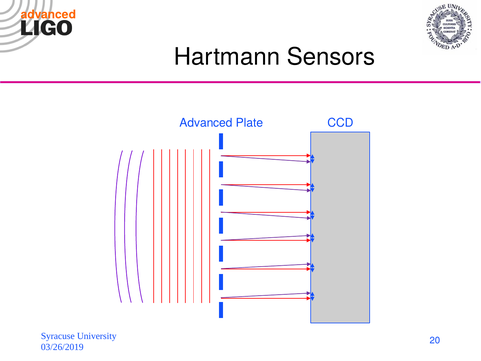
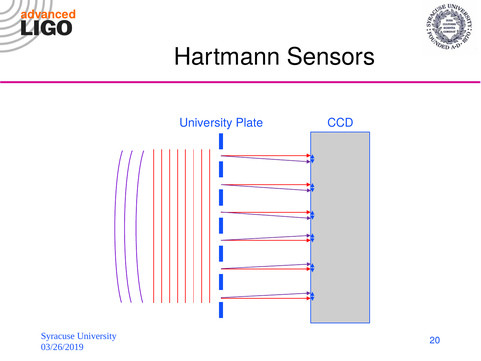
Advanced at (206, 123): Advanced -> University
